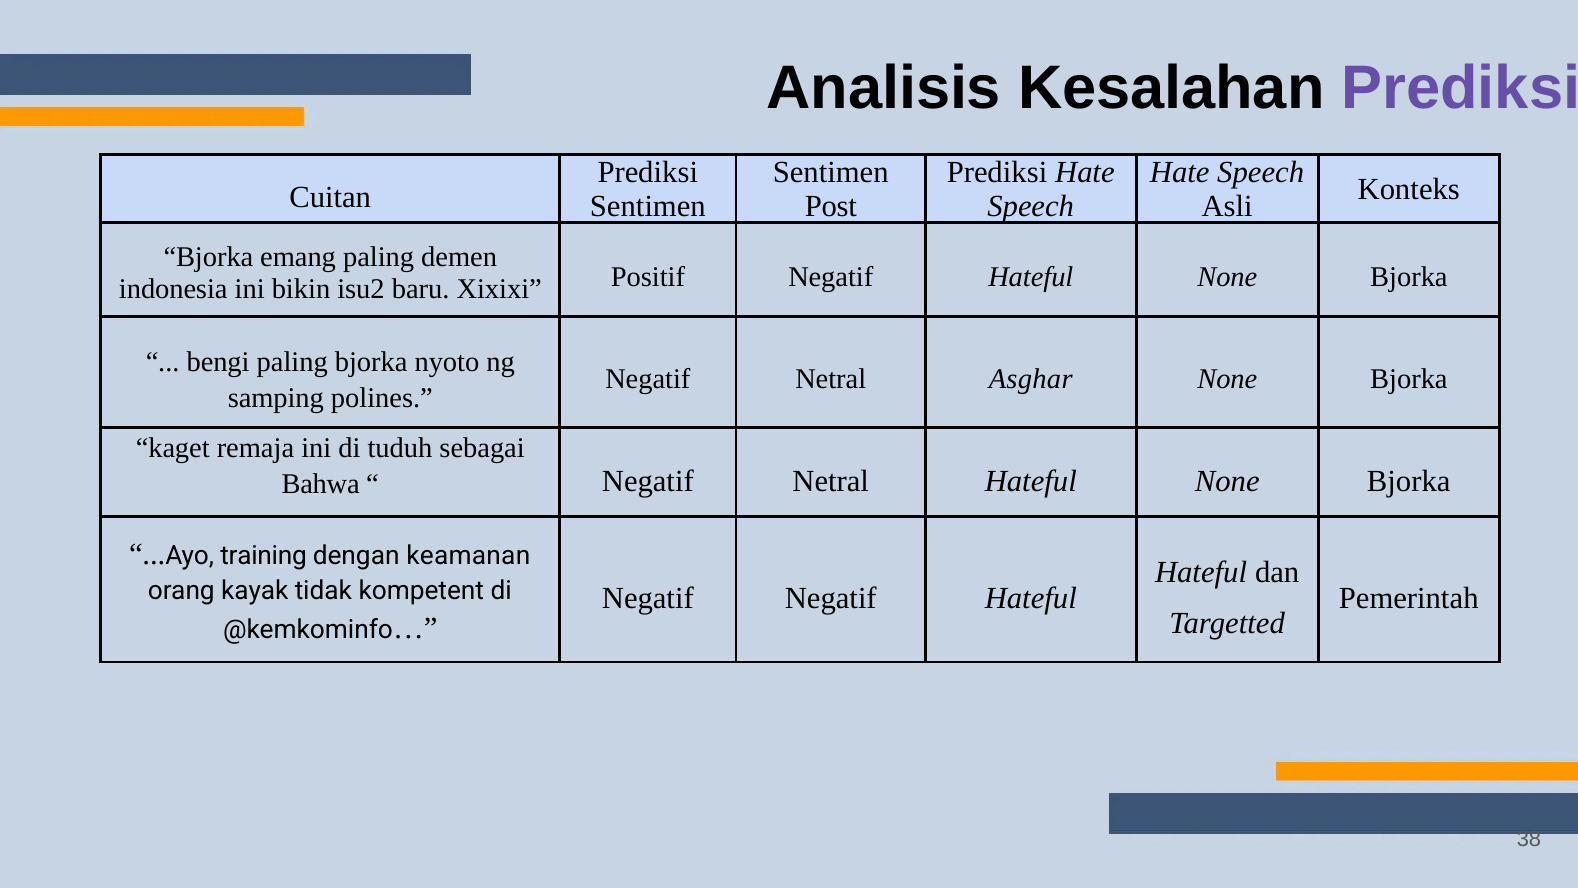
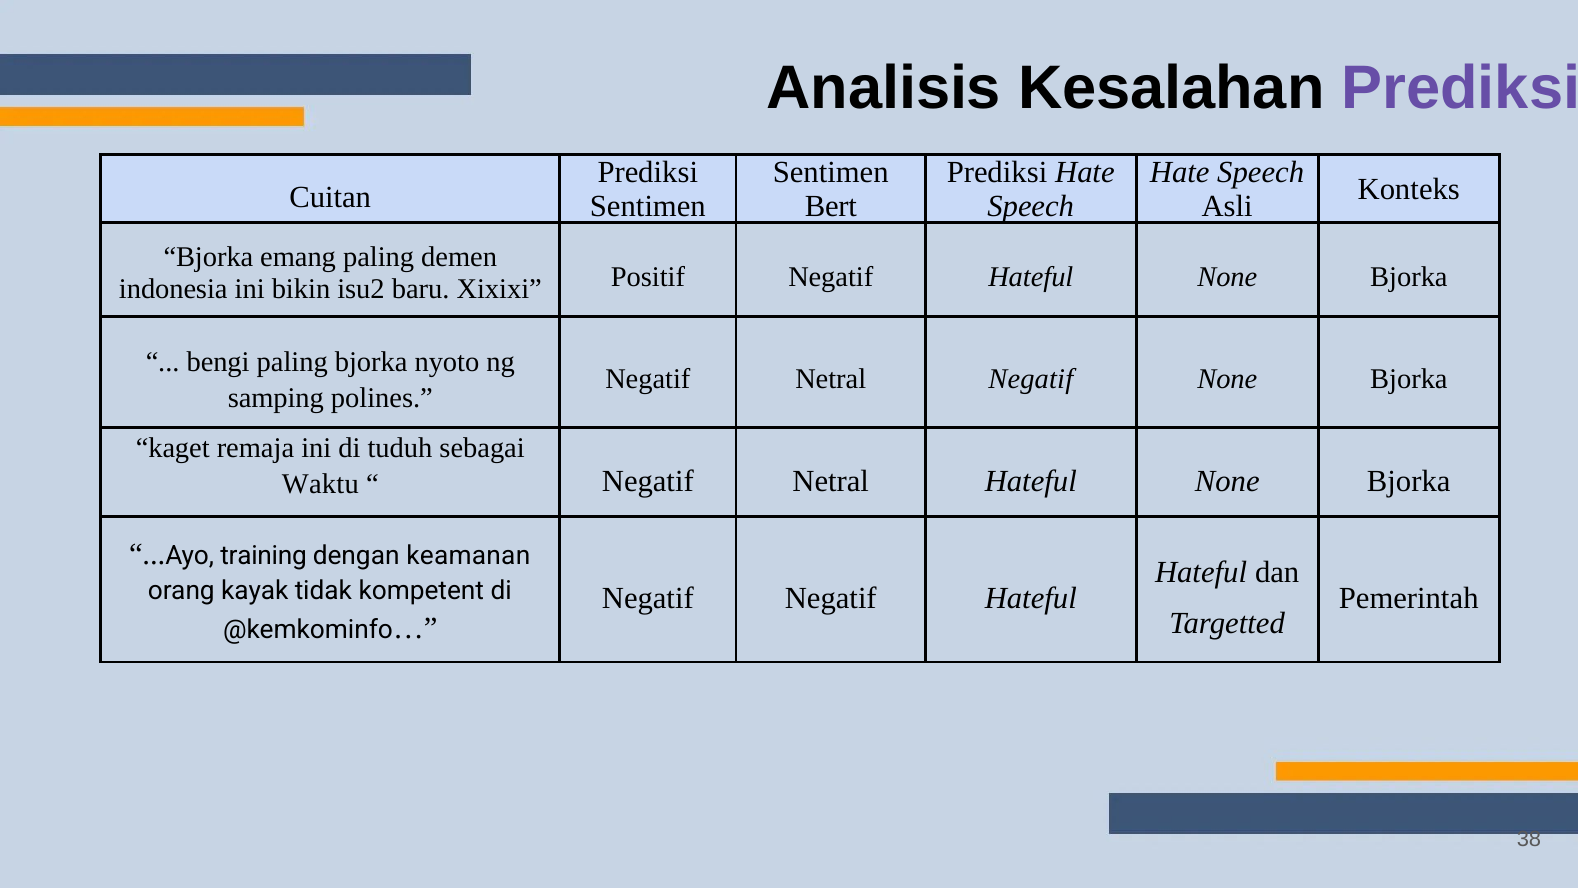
Post: Post -> Bert
Netral Asghar: Asghar -> Negatif
Bahwa: Bahwa -> Waktu
